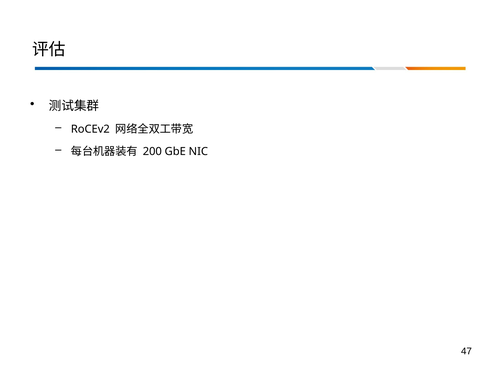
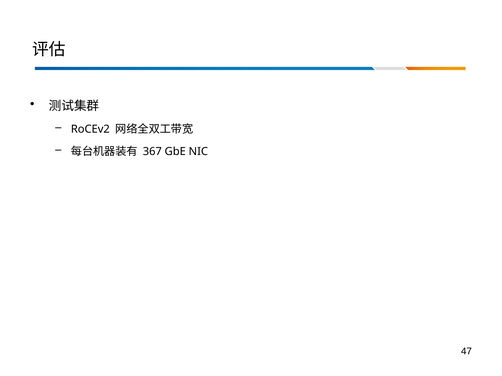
200: 200 -> 367
